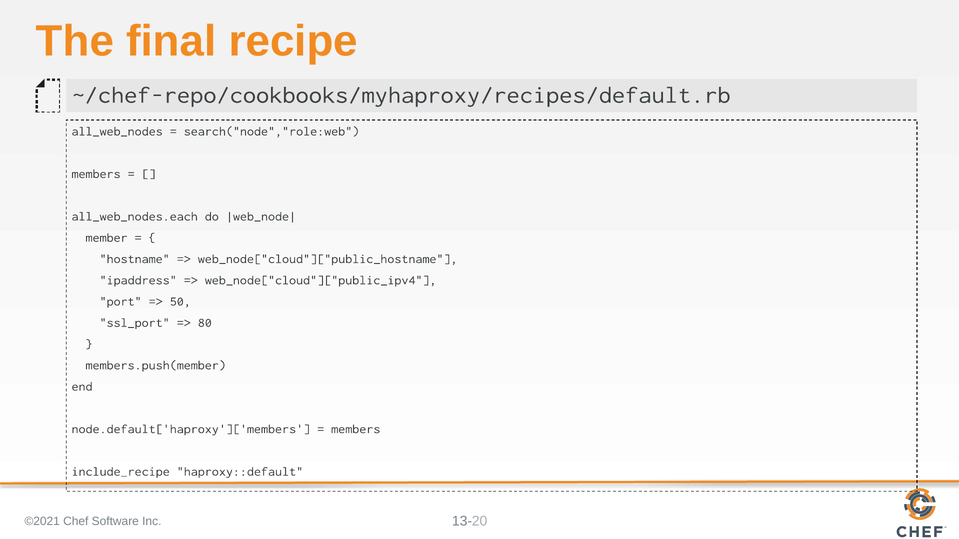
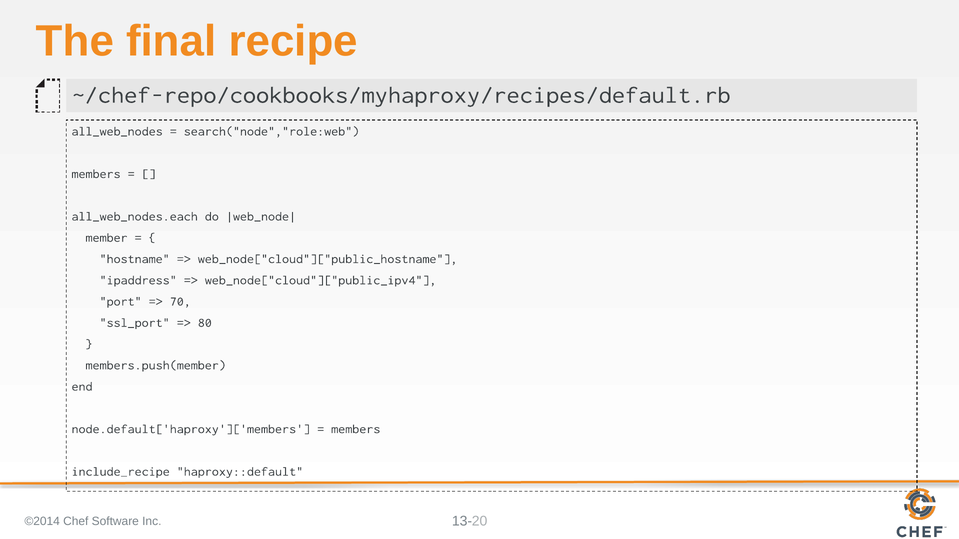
50: 50 -> 70
©2021: ©2021 -> ©2014
